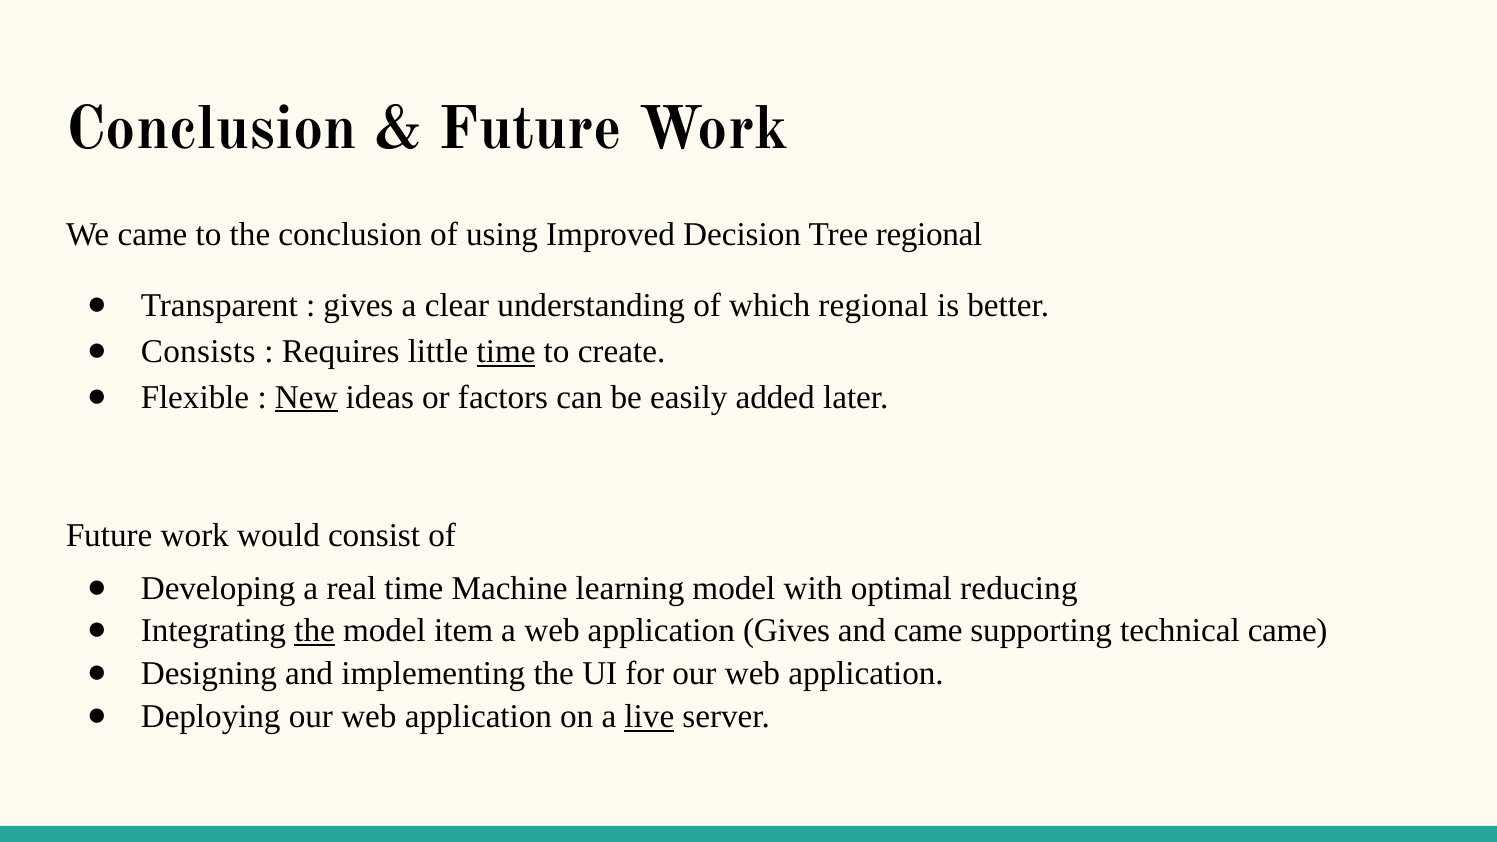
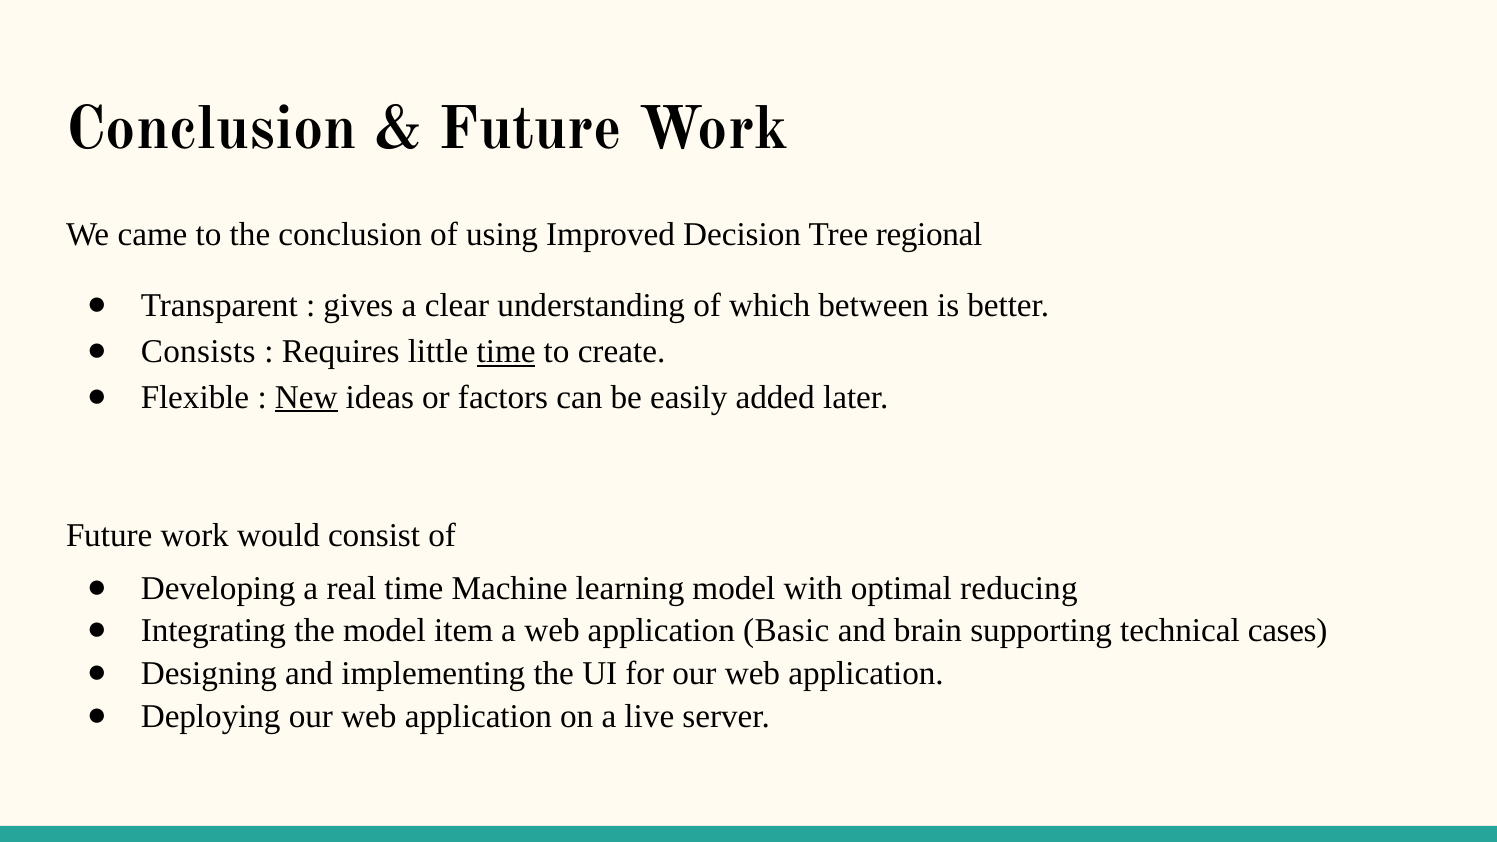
which regional: regional -> between
the at (315, 631) underline: present -> none
application Gives: Gives -> Basic
and came: came -> brain
technical came: came -> cases
live underline: present -> none
